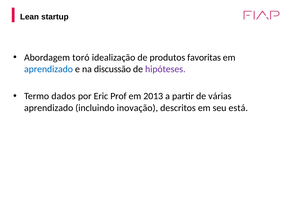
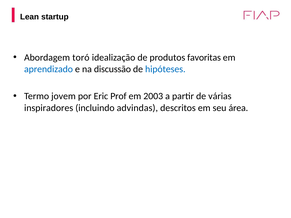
hipóteses colour: purple -> blue
dados: dados -> jovem
2013: 2013 -> 2003
aprendizado at (49, 108): aprendizado -> inspiradores
inovação: inovação -> advindas
está: está -> área
